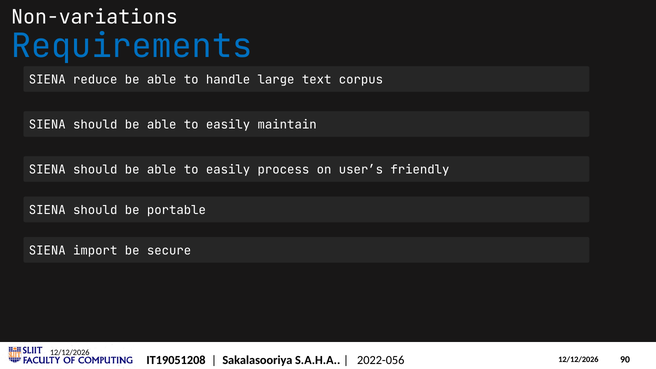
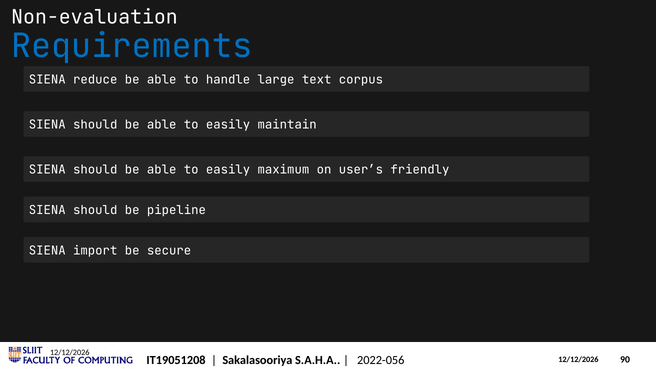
Non-variations: Non-variations -> Non-evaluation
process: process -> maximum
portable: portable -> pipeline
